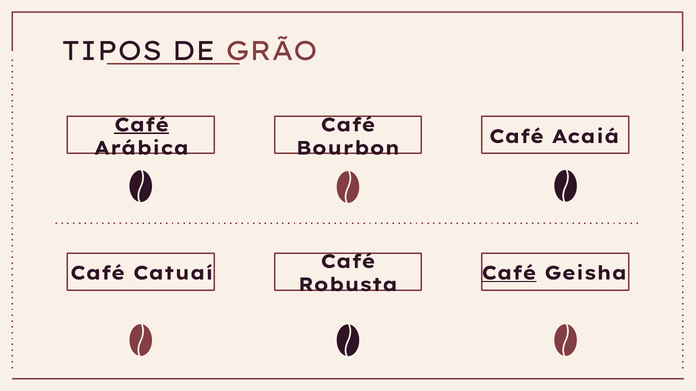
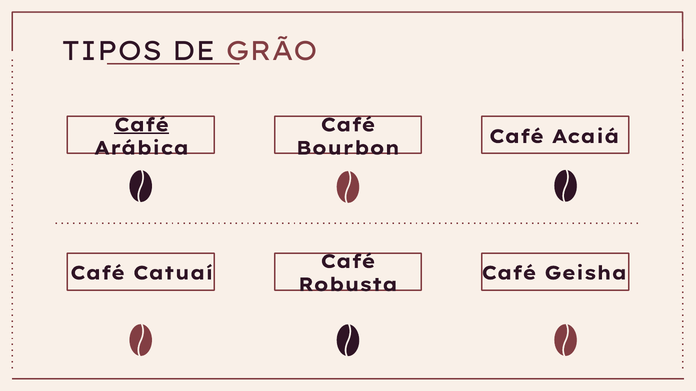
Café at (509, 273) underline: present -> none
